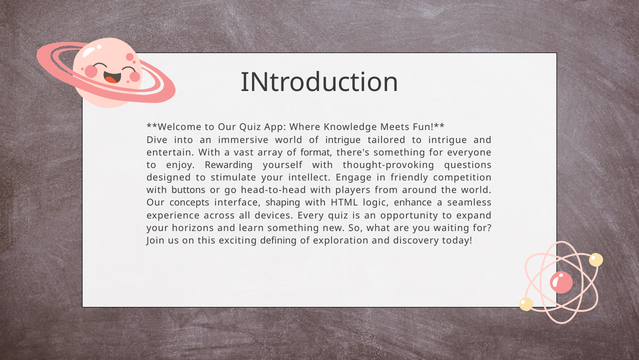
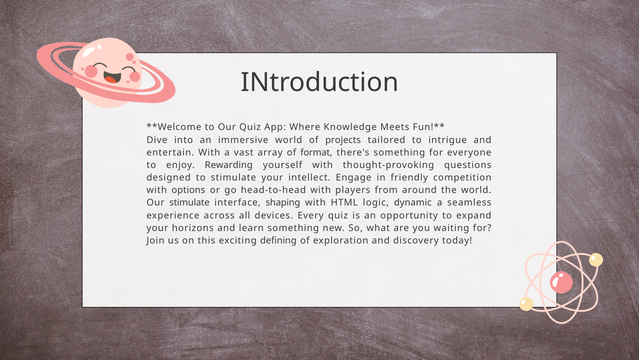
of intrigue: intrigue -> projects
buttons: buttons -> options
Our concepts: concepts -> stimulate
enhance: enhance -> dynamic
